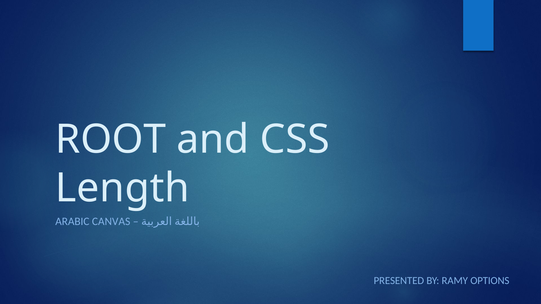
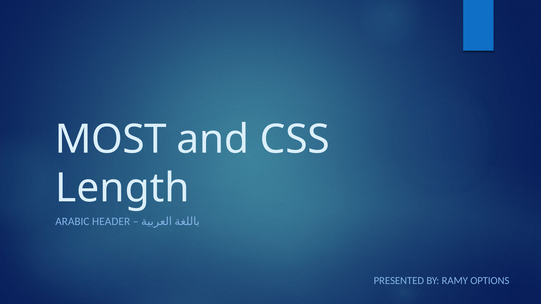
ROOT: ROOT -> MOST
CANVAS: CANVAS -> HEADER
